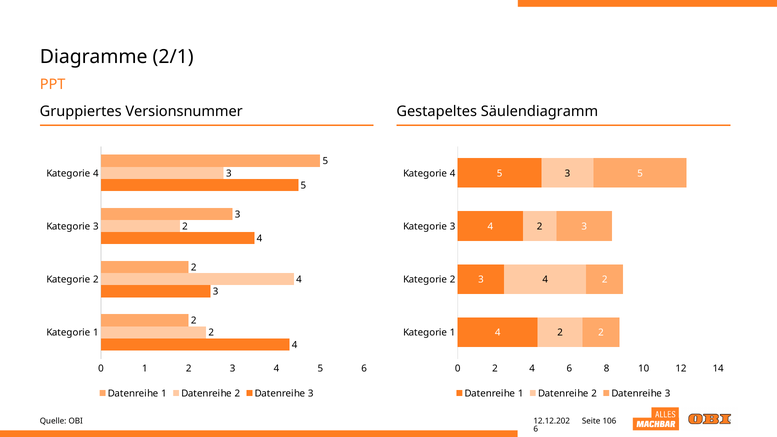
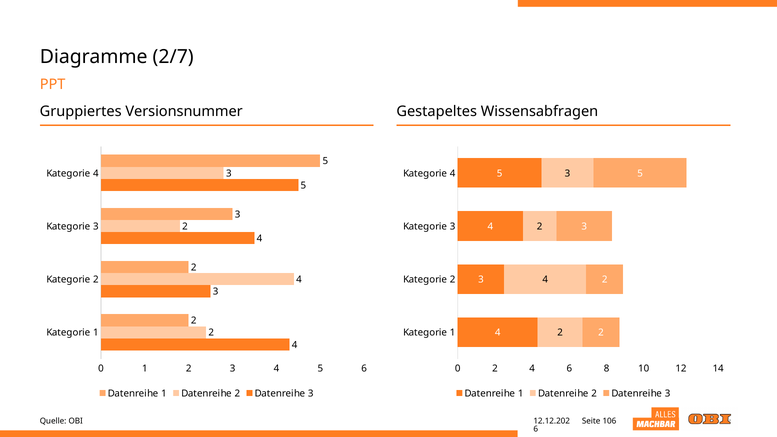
2/1: 2/1 -> 2/7
Säulendiagramm: Säulendiagramm -> Wissensabfragen
